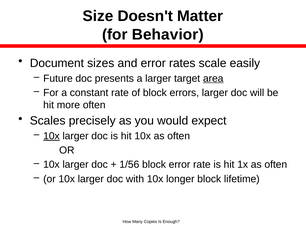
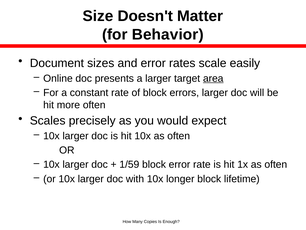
Future: Future -> Online
10x at (51, 136) underline: present -> none
1/56: 1/56 -> 1/59
